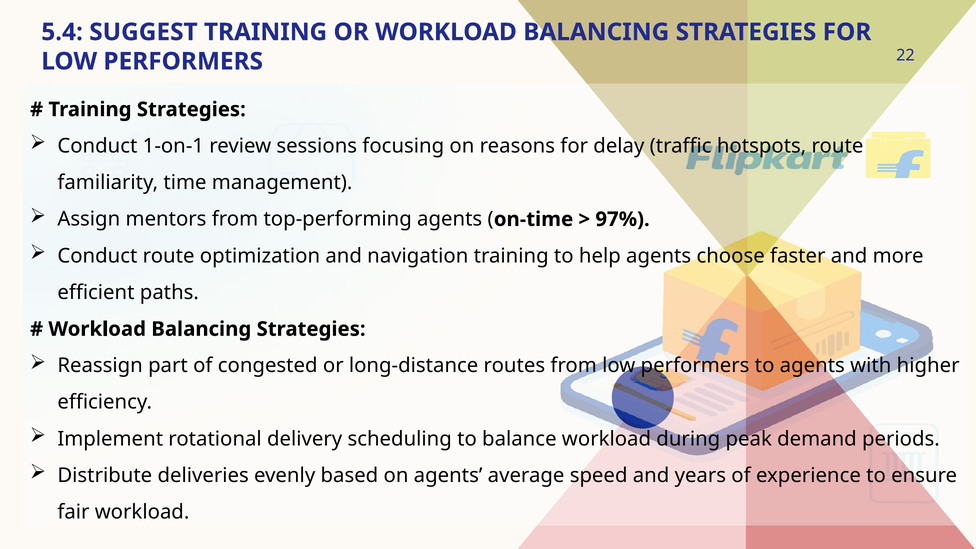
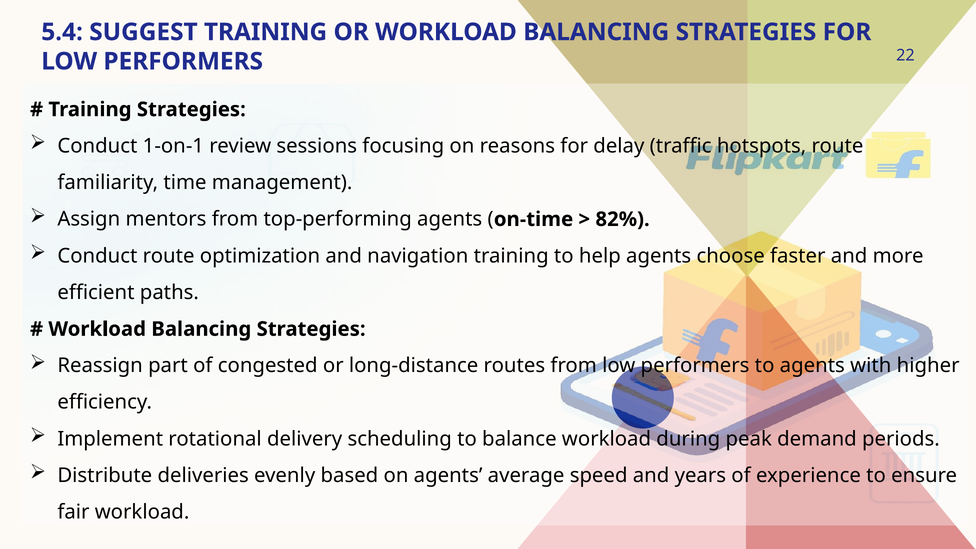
97%: 97% -> 82%
